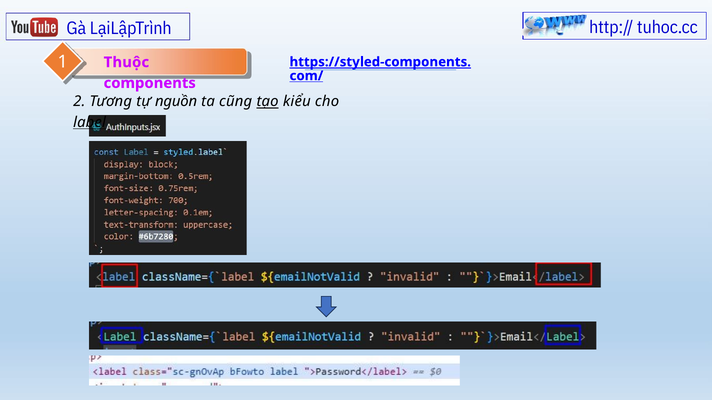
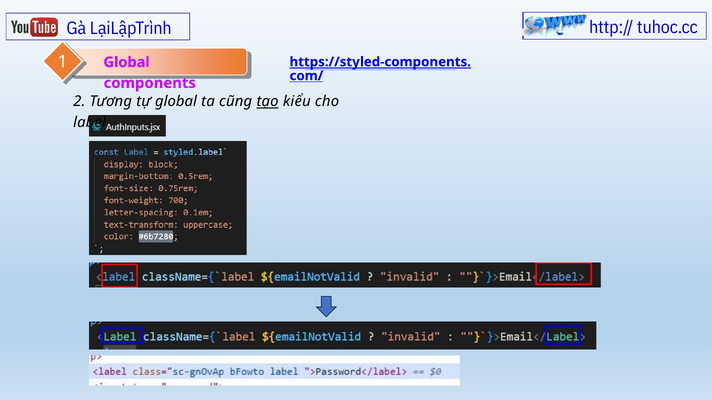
Thuộc at (126, 62): Thuộc -> Global
tự nguồn: nguồn -> global
label underline: present -> none
